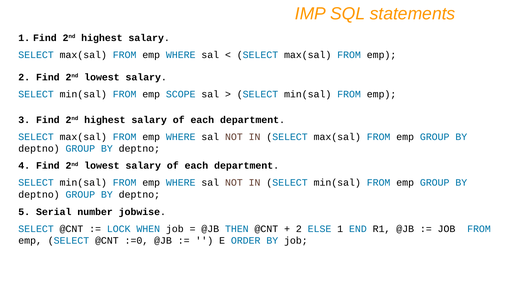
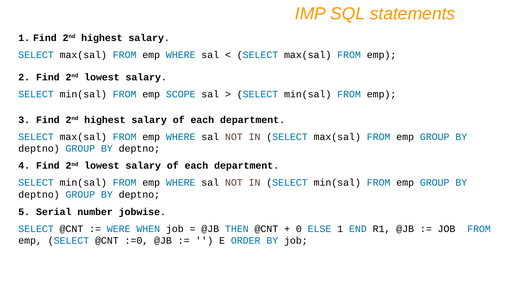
LOCK: LOCK -> WERE
2 at (299, 229): 2 -> 0
